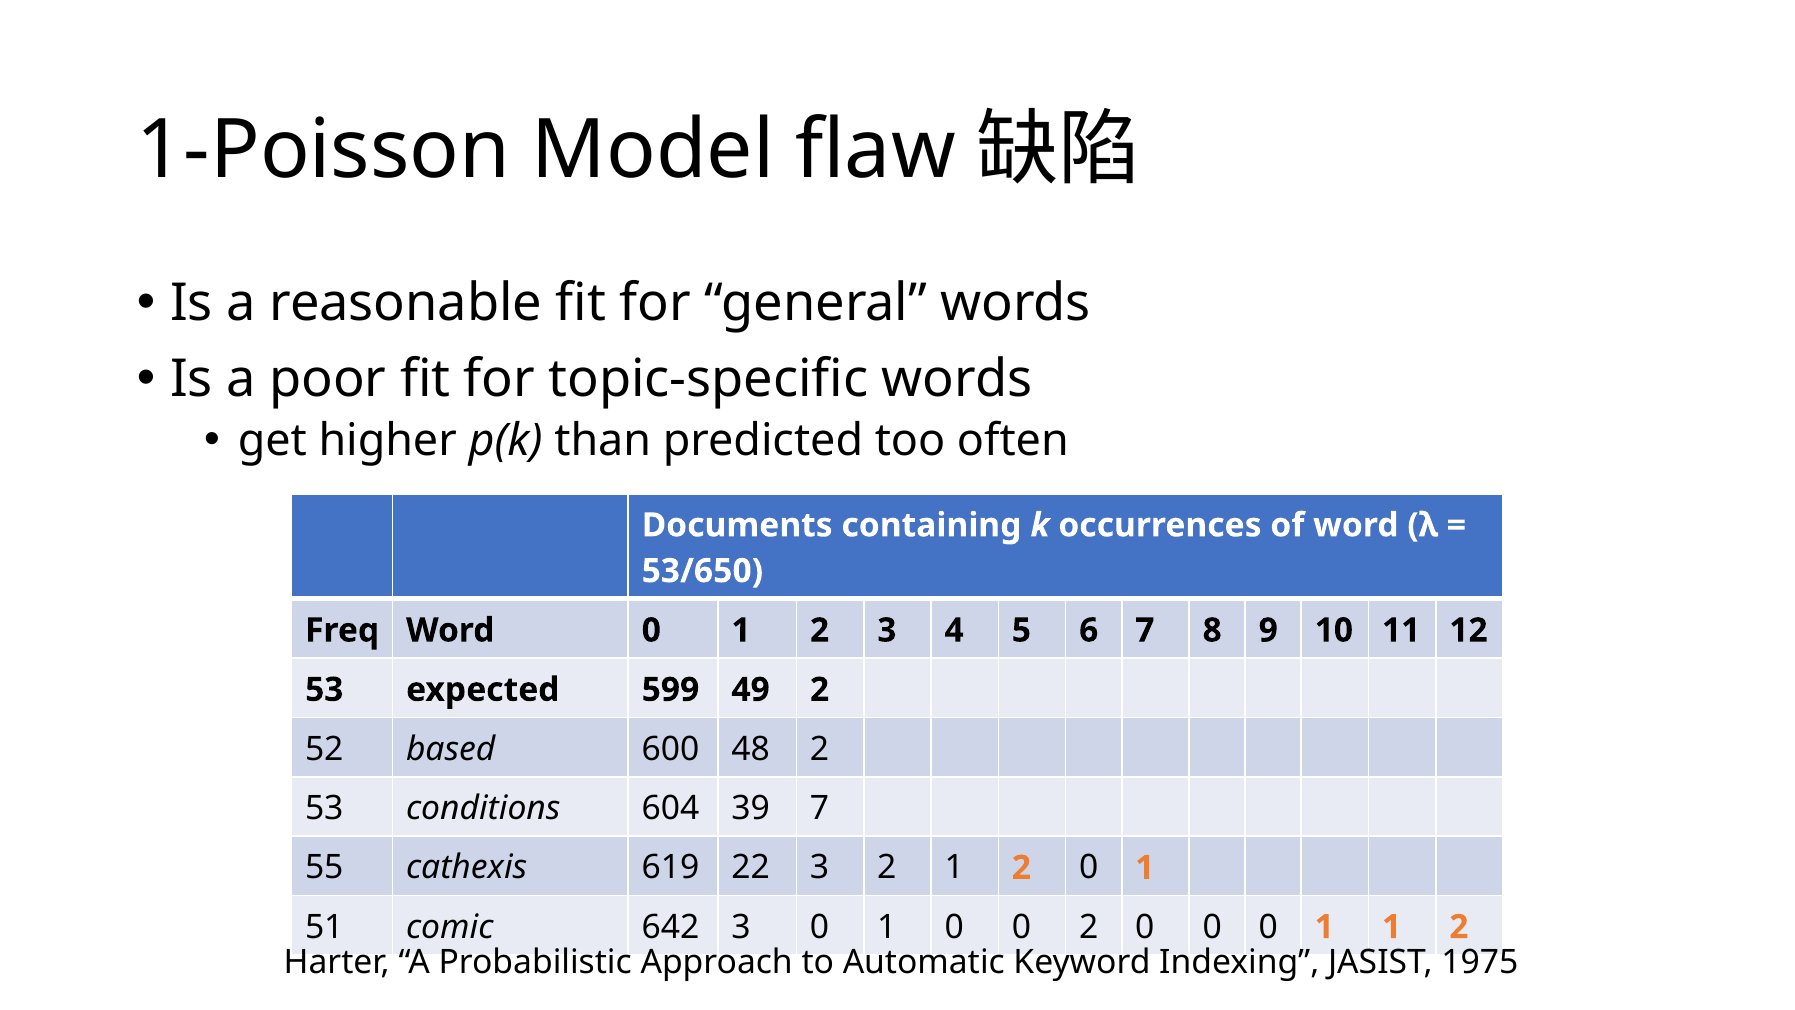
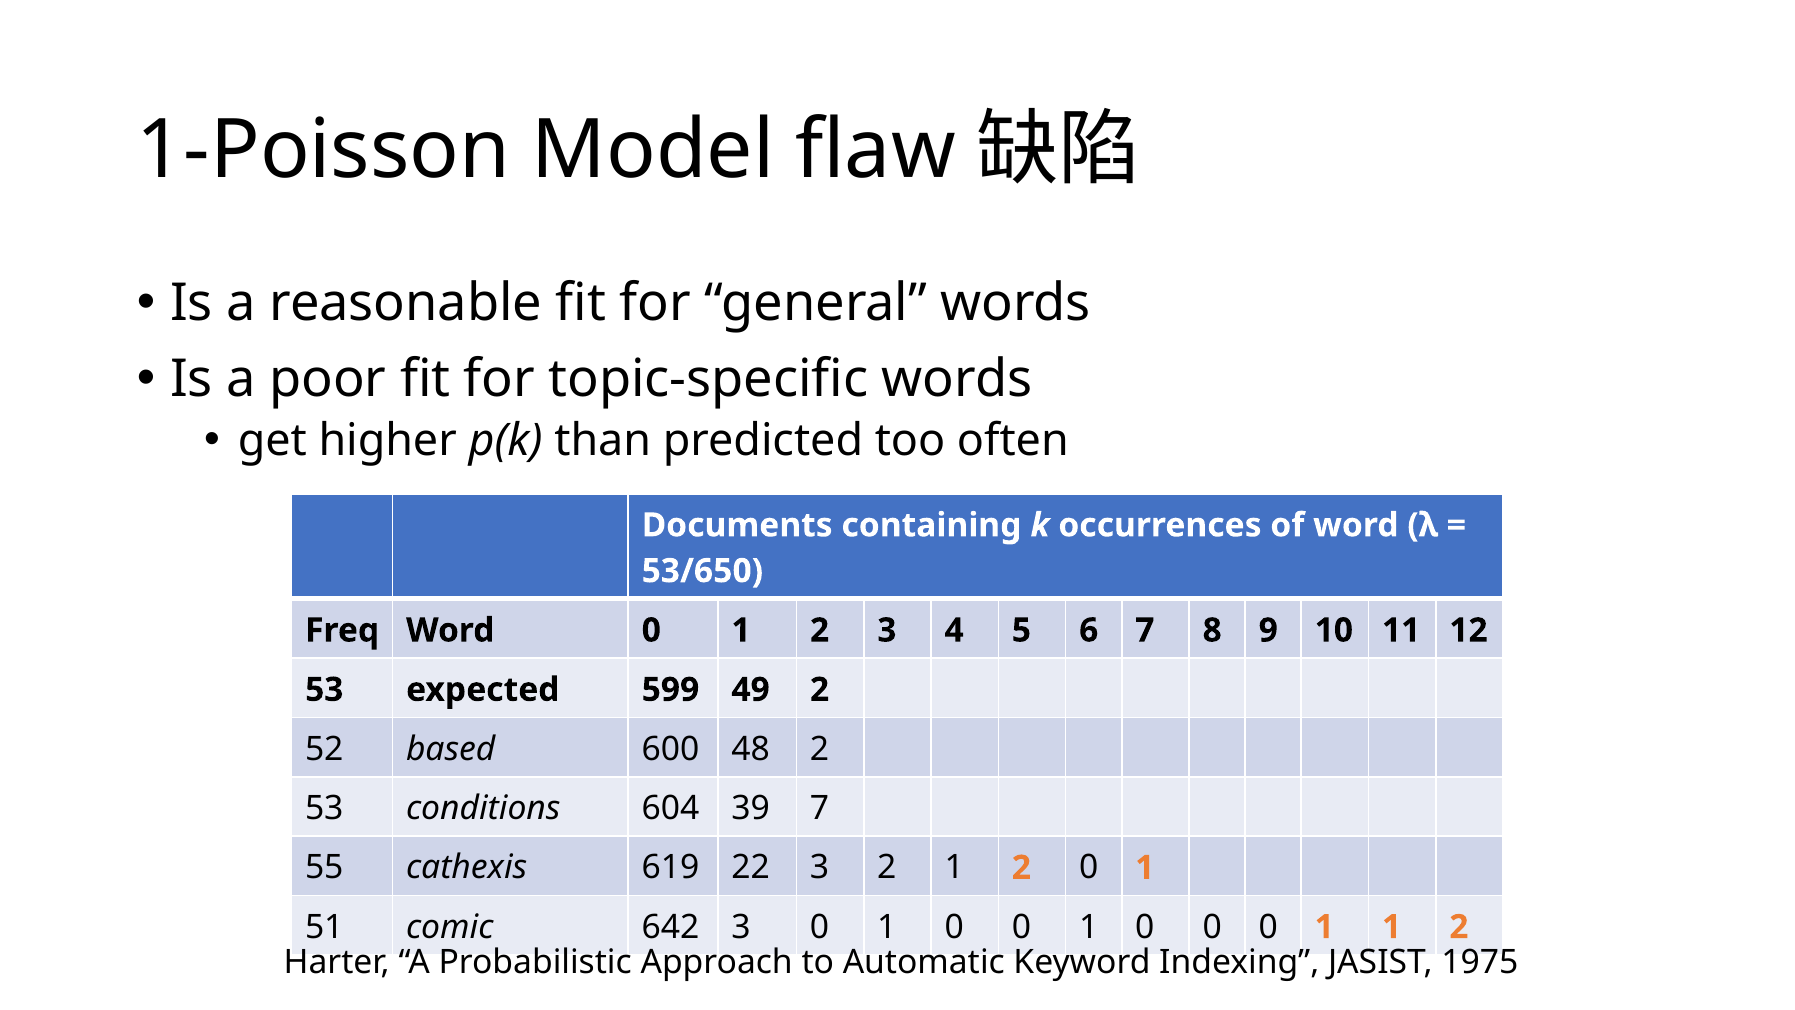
1 0 0 2: 2 -> 1
